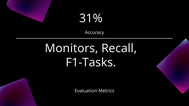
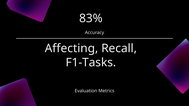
31%: 31% -> 83%
Monitors: Monitors -> Affecting
